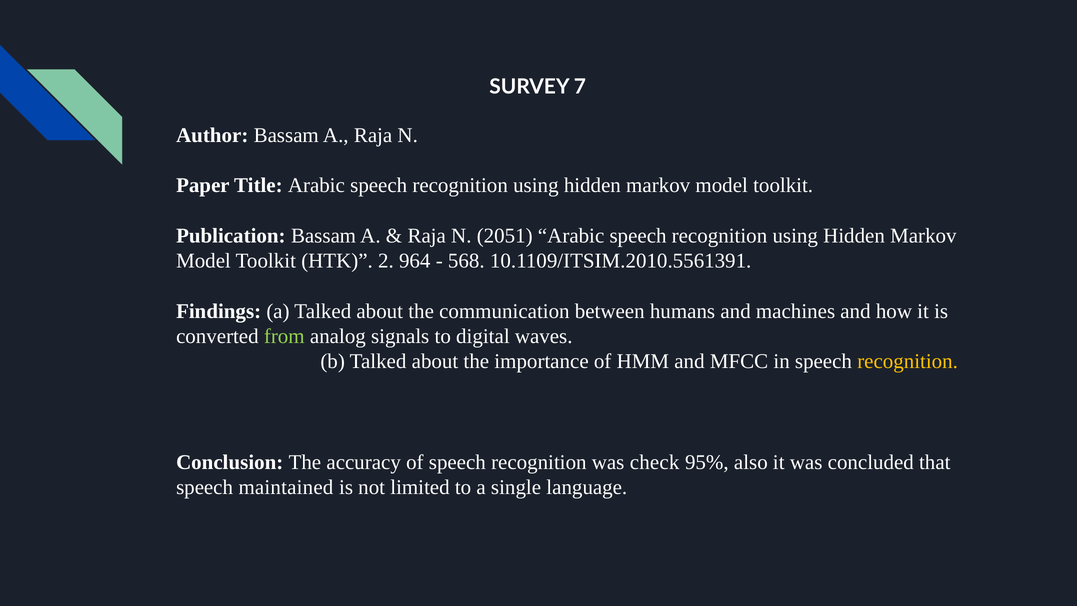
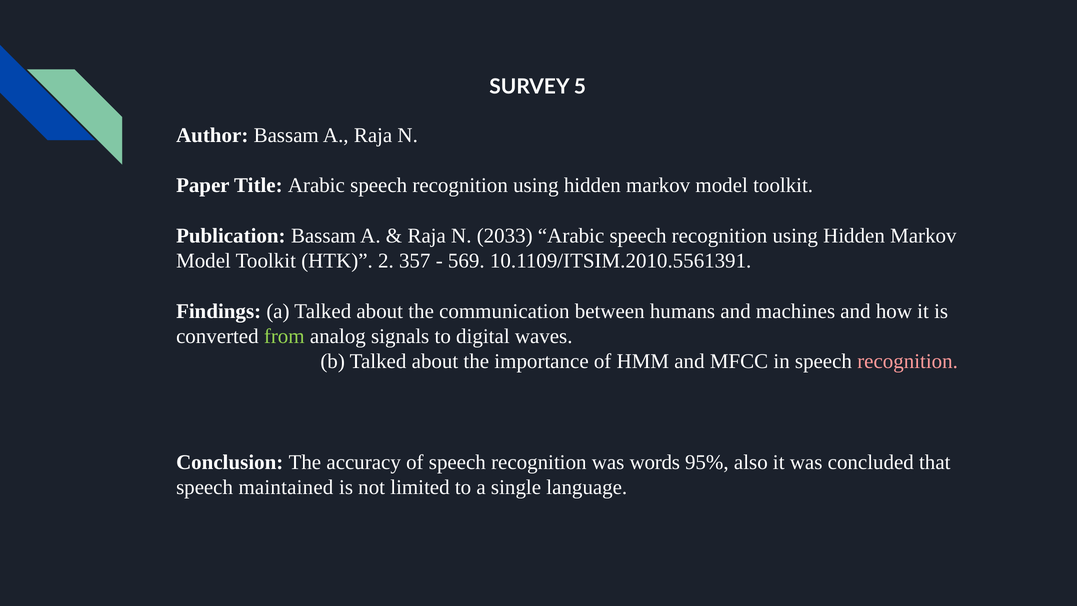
7: 7 -> 5
2051: 2051 -> 2033
964: 964 -> 357
568: 568 -> 569
recognition at (908, 361) colour: yellow -> pink
check: check -> words
